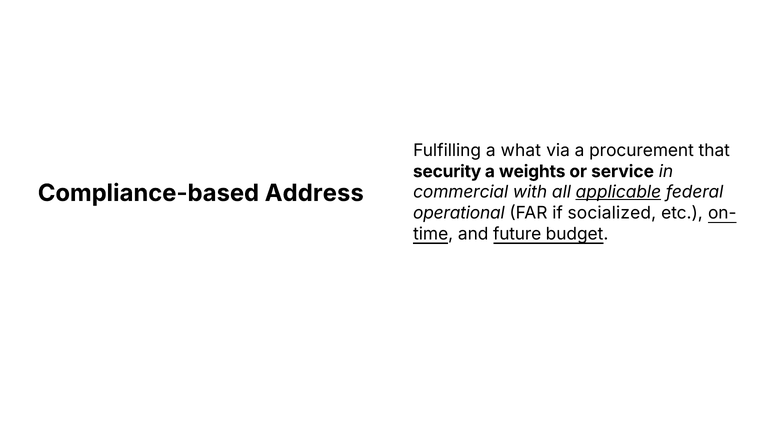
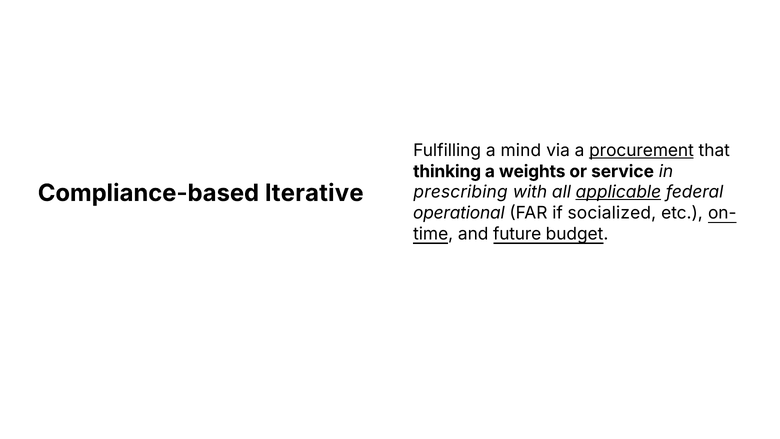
what: what -> mind
procurement underline: none -> present
security: security -> thinking
Address: Address -> Iterative
commercial: commercial -> prescribing
